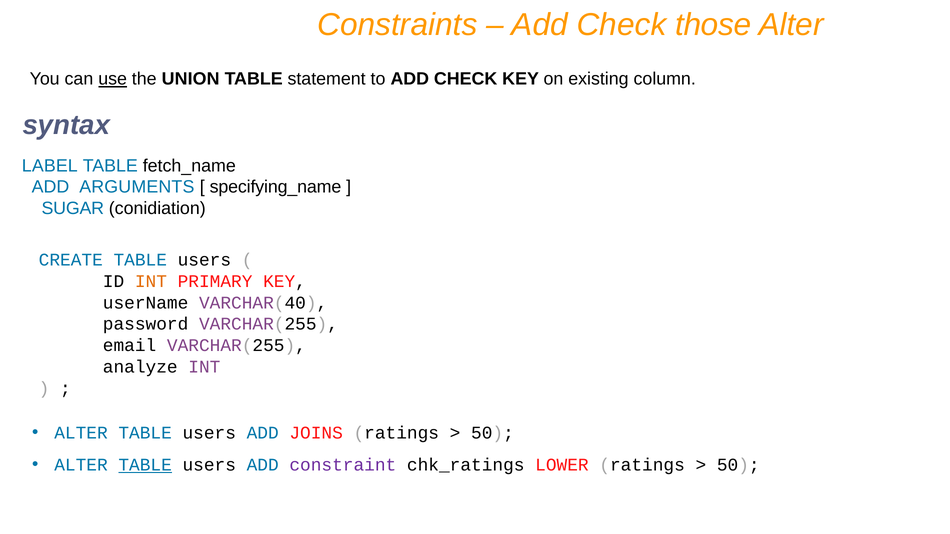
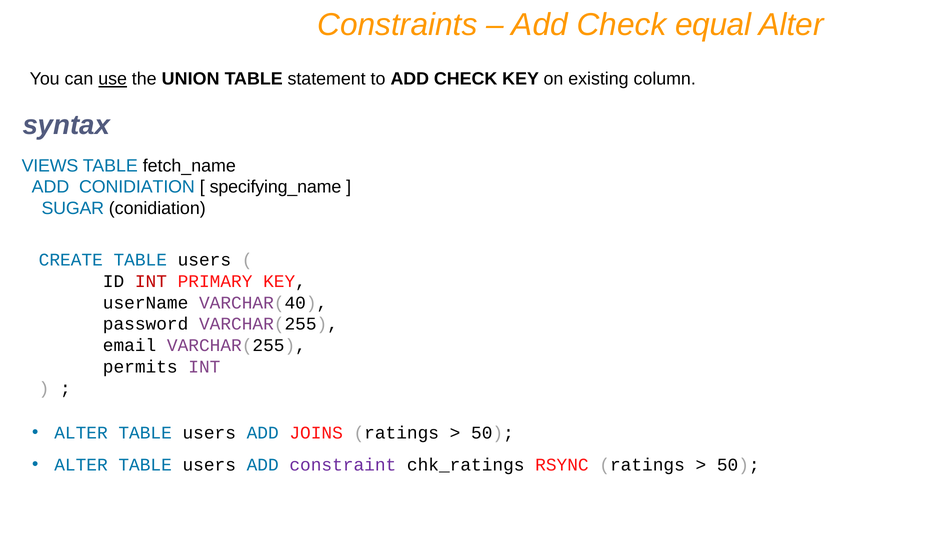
those: those -> equal
LABEL: LABEL -> VIEWS
ADD ARGUMENTS: ARGUMENTS -> CONIDIATION
INT at (151, 282) colour: orange -> red
analyze: analyze -> permits
TABLE at (145, 465) underline: present -> none
LOWER: LOWER -> RSYNC
